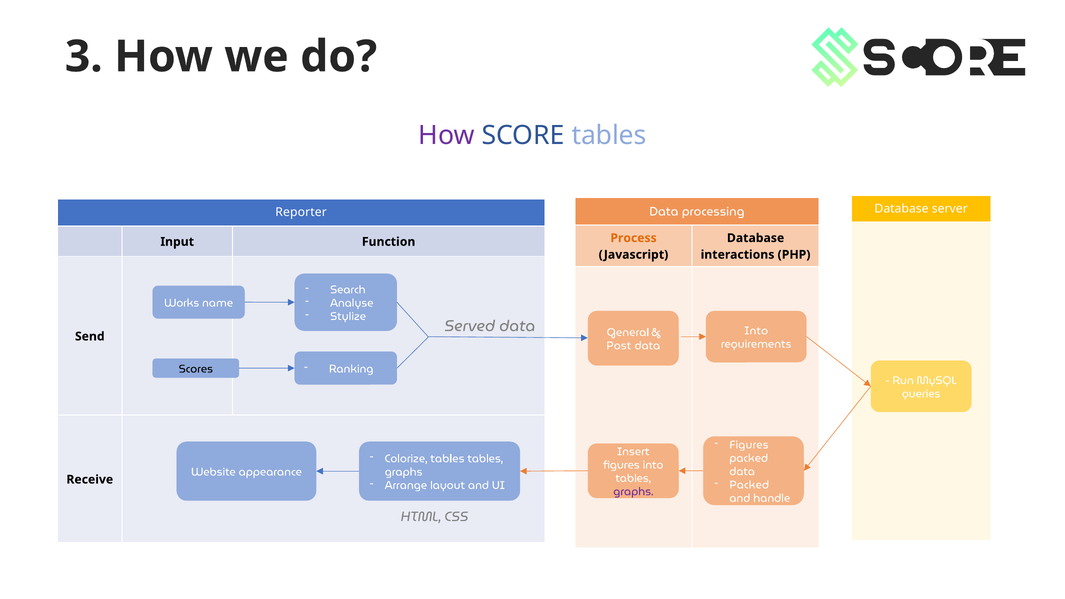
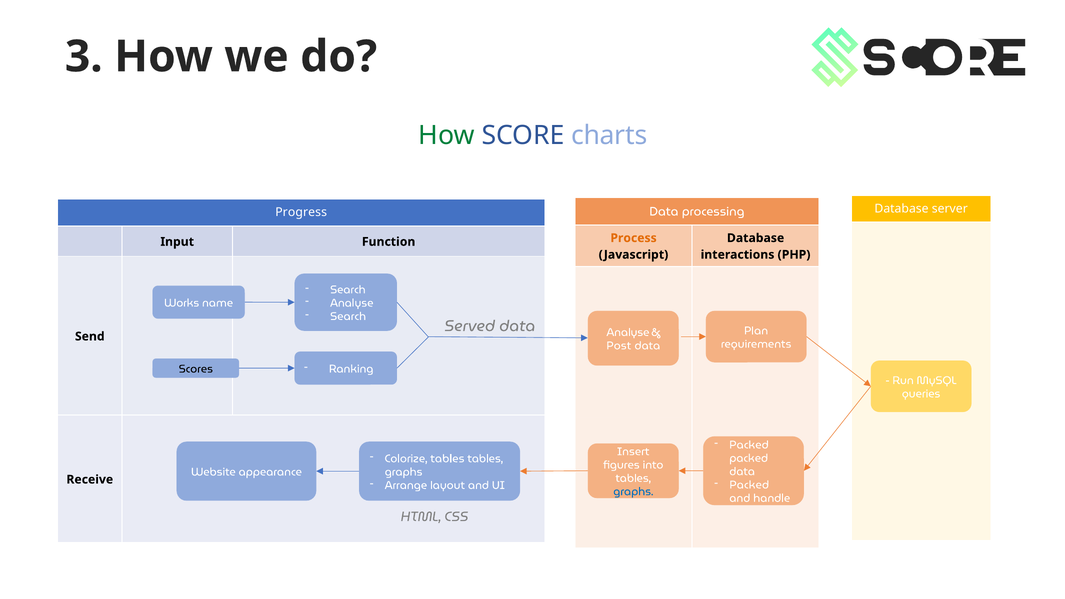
How at (447, 136) colour: purple -> green
SCORE tables: tables -> charts
Reporter: Reporter -> Progress
Stylize at (348, 316): Stylize -> Search
Into at (756, 331): Into -> Plan
General at (628, 332): General -> Analyse
Figures at (749, 445): Figures -> Packed
graphs at (633, 492) colour: purple -> blue
